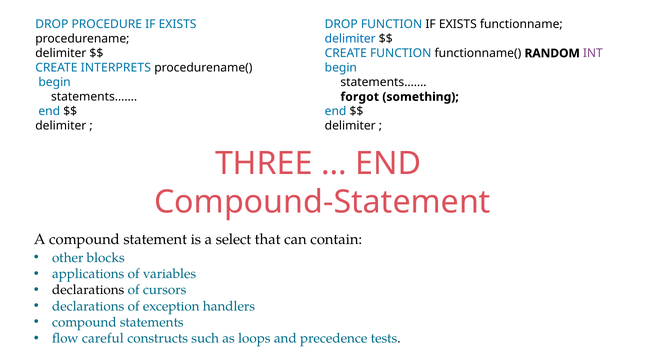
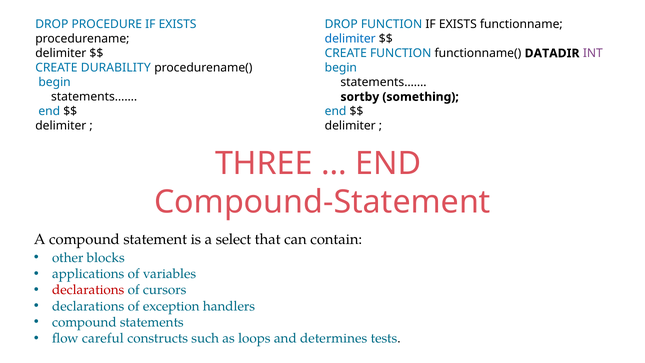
RANDOM: RANDOM -> DATADIR
INTERPRETS: INTERPRETS -> DURABILITY
forgot: forgot -> sortby
declarations at (88, 290) colour: black -> red
precedence: precedence -> determines
